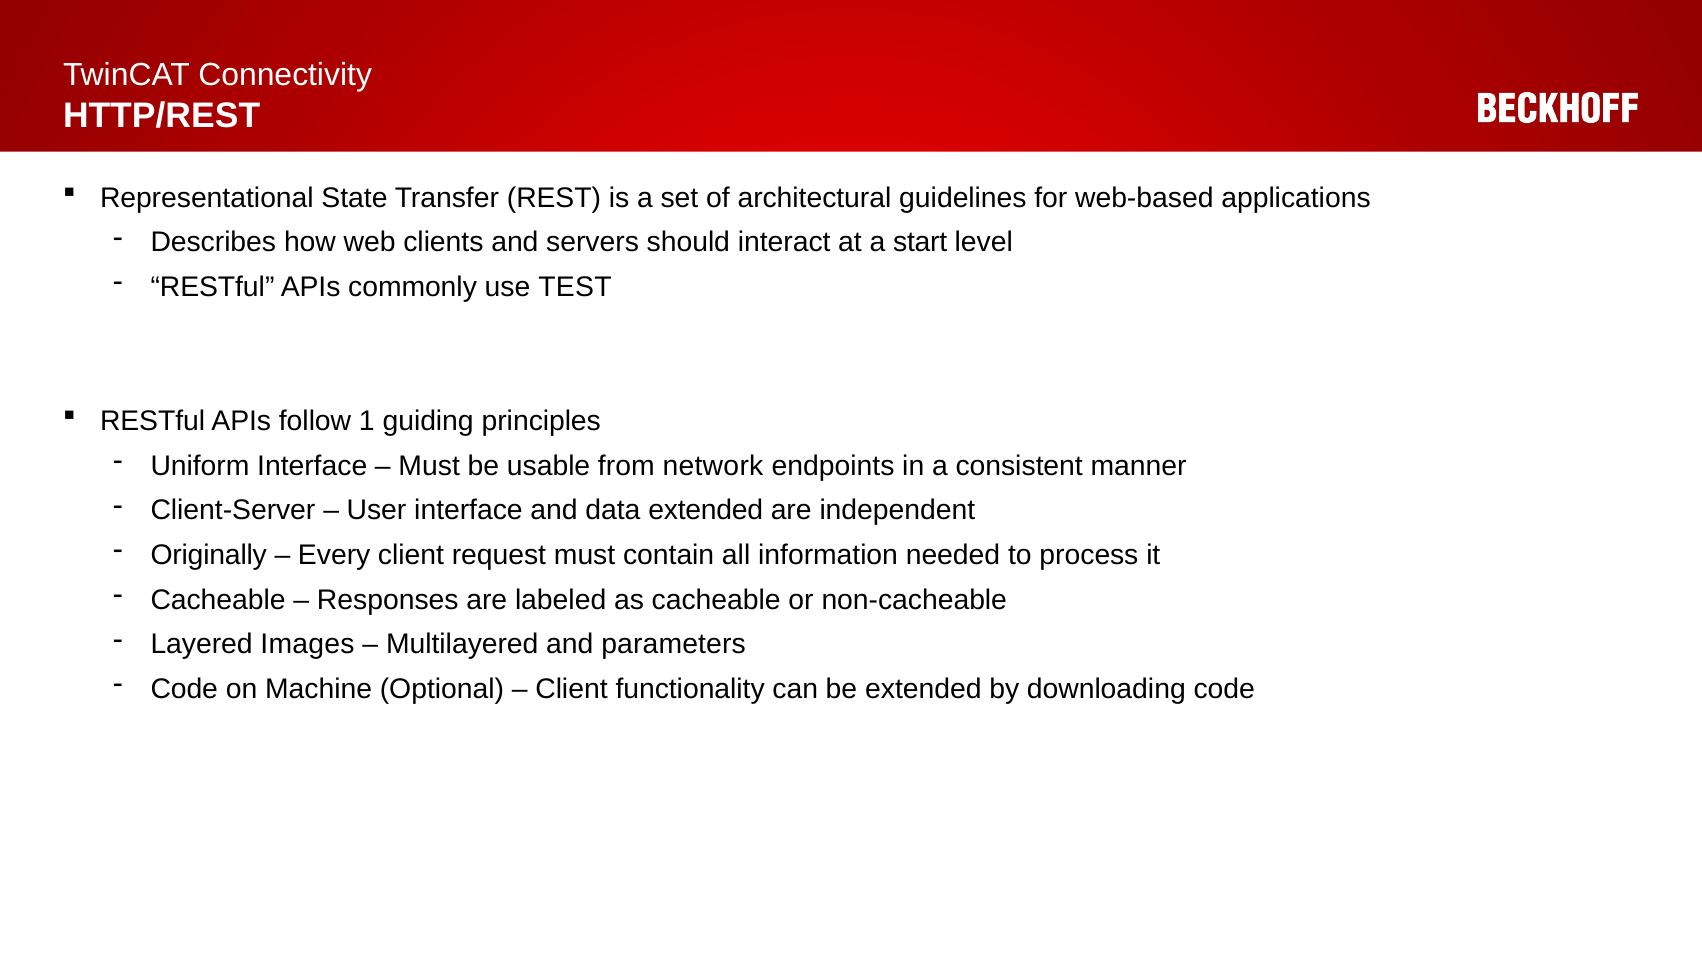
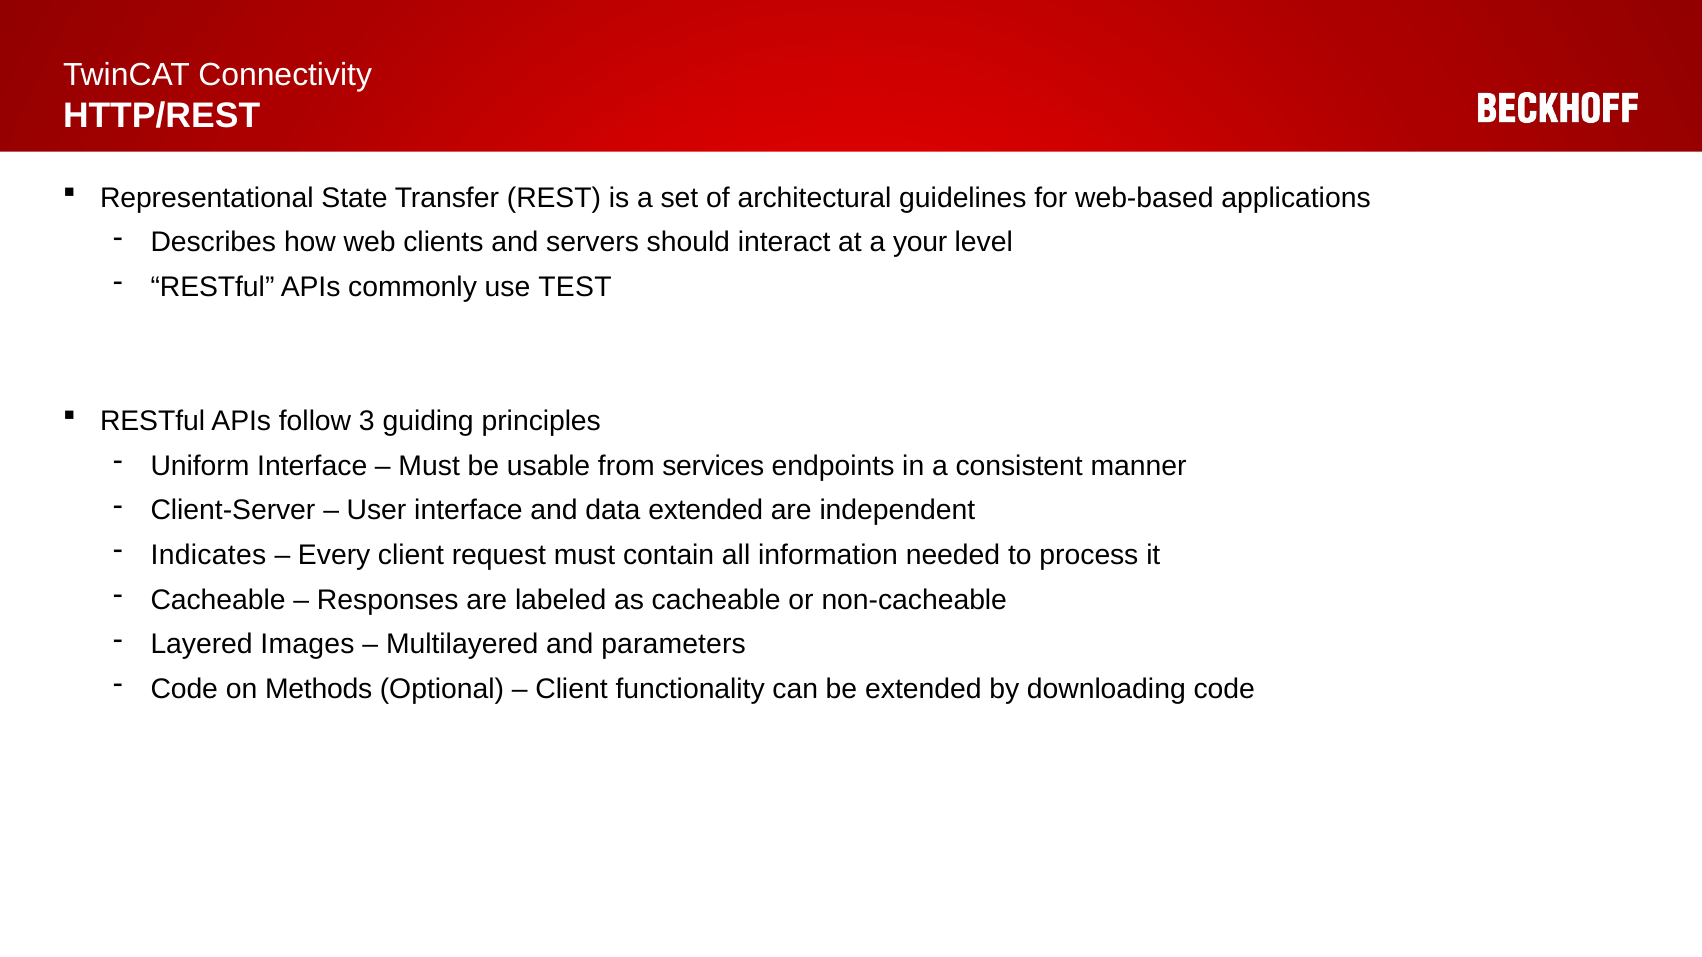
start: start -> your
1: 1 -> 3
network: network -> services
Originally: Originally -> Indicates
Machine: Machine -> Methods
